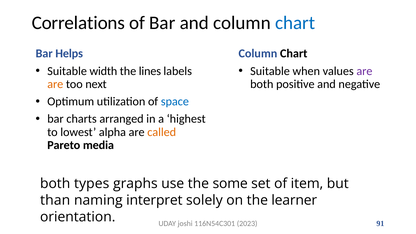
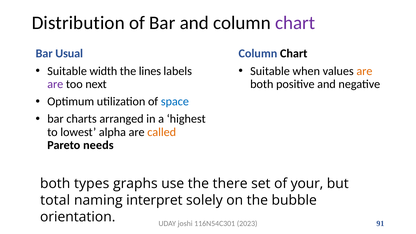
Correlations: Correlations -> Distribution
chart at (295, 23) colour: blue -> purple
Helps: Helps -> Usual
are at (364, 71) colour: purple -> orange
are at (55, 84) colour: orange -> purple
media: media -> needs
some: some -> there
item: item -> your
than: than -> total
learner: learner -> bubble
